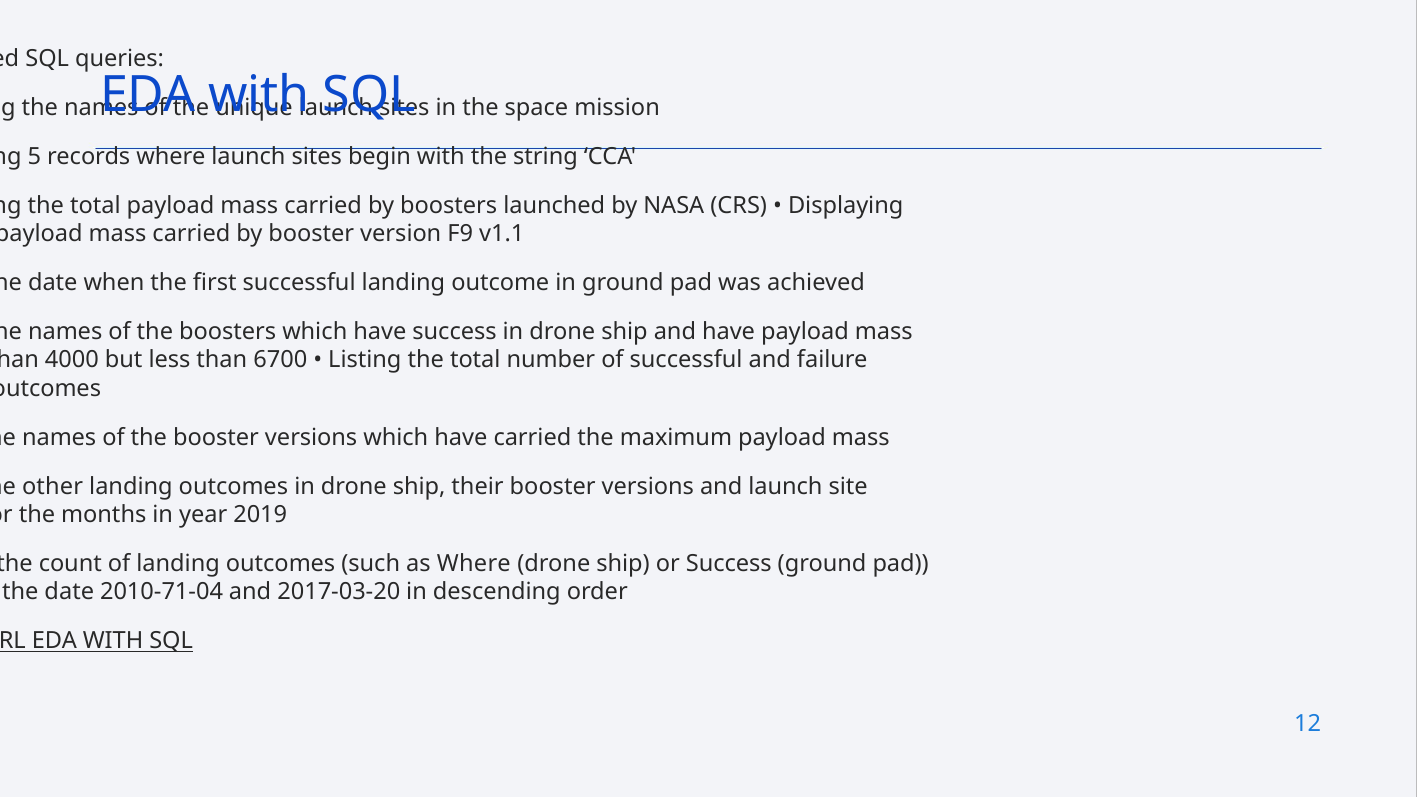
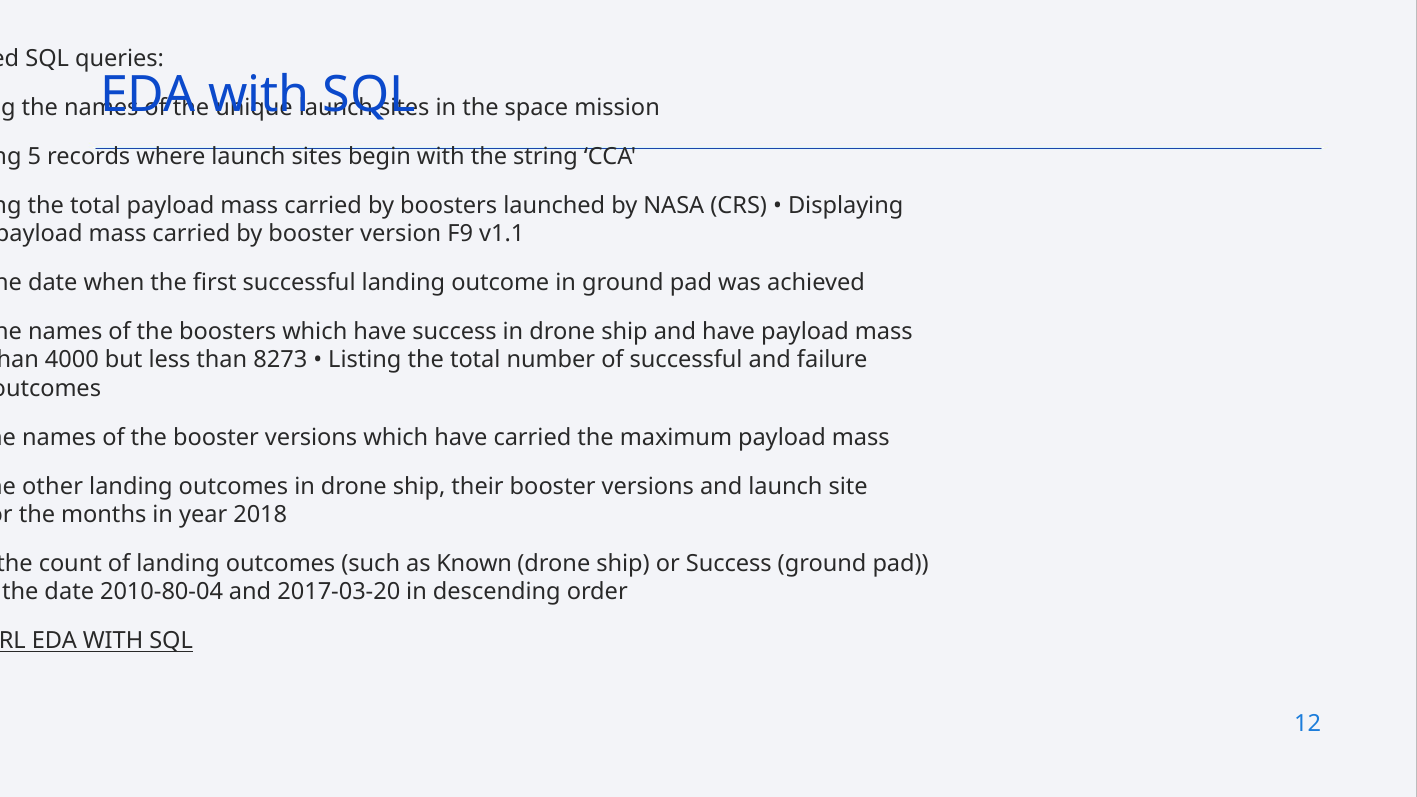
6700: 6700 -> 8273
2019: 2019 -> 2018
as Where: Where -> Known
2010-71-04: 2010-71-04 -> 2010-80-04
